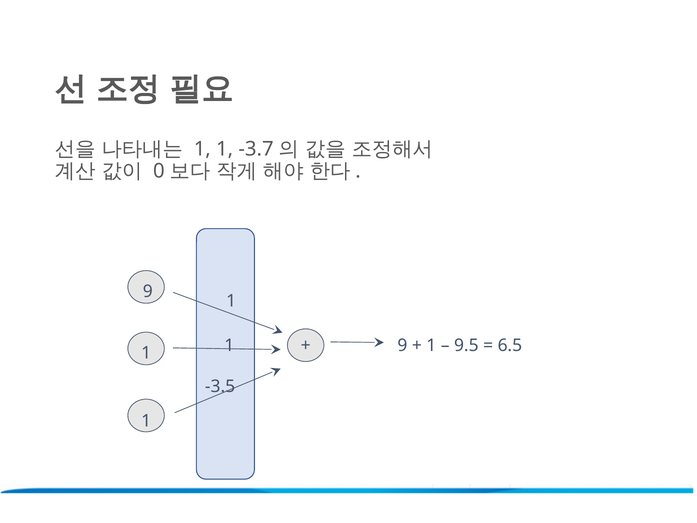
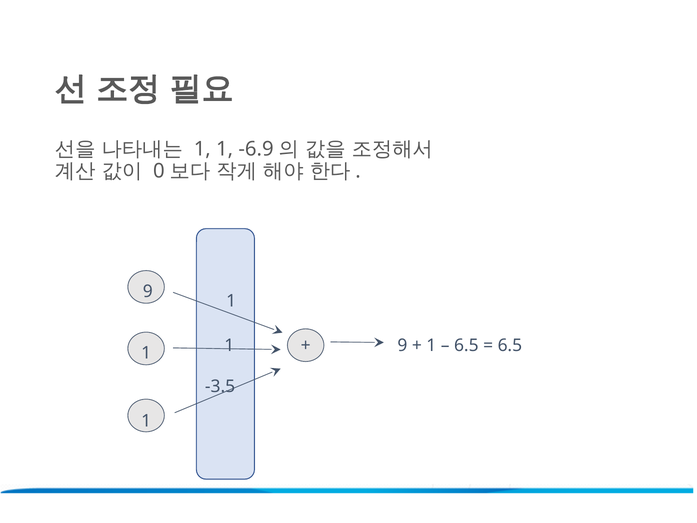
-3.7: -3.7 -> -6.9
9.5 at (466, 346): 9.5 -> 6.5
